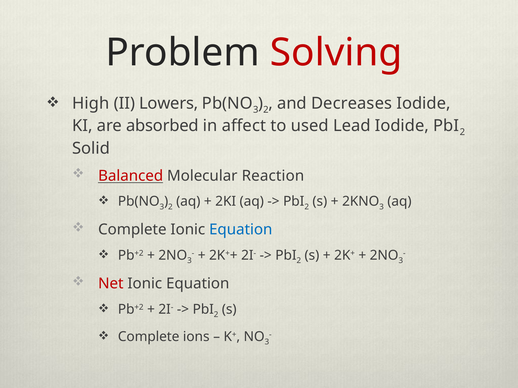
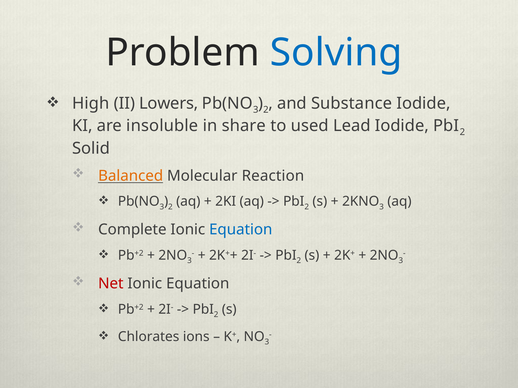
Solving colour: red -> blue
Decreases: Decreases -> Substance
absorbed: absorbed -> insoluble
affect: affect -> share
Balanced colour: red -> orange
Complete at (149, 337): Complete -> Chlorates
